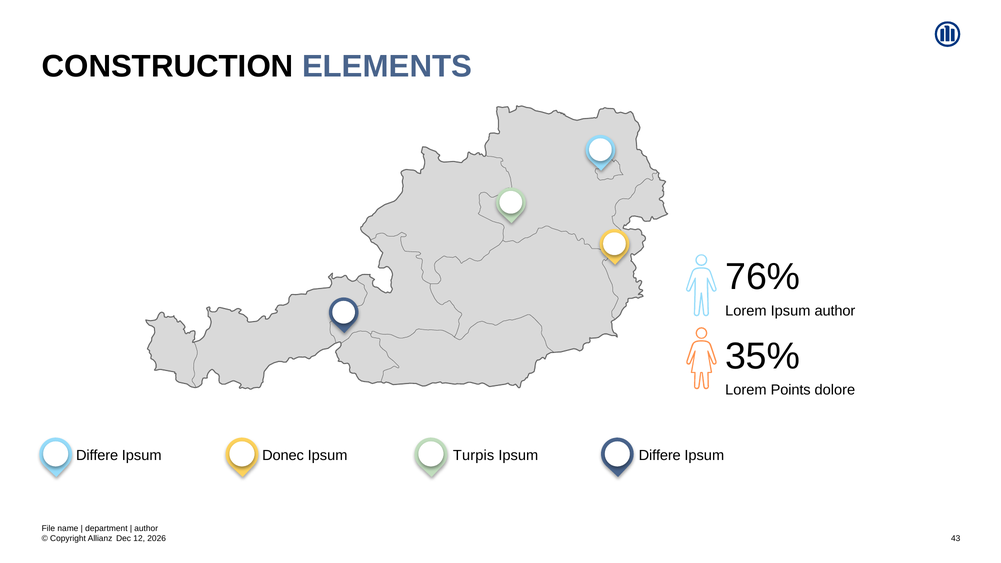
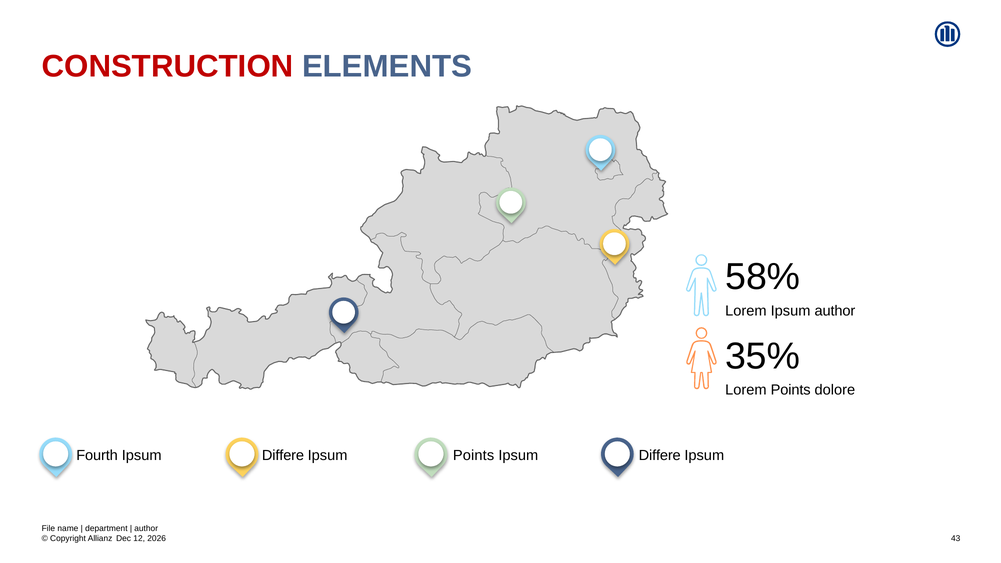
CONSTRUCTION colour: black -> red
76%: 76% -> 58%
Differe at (97, 455): Differe -> Fourth
Donec at (283, 455): Donec -> Differe
Ipsum Turpis: Turpis -> Points
